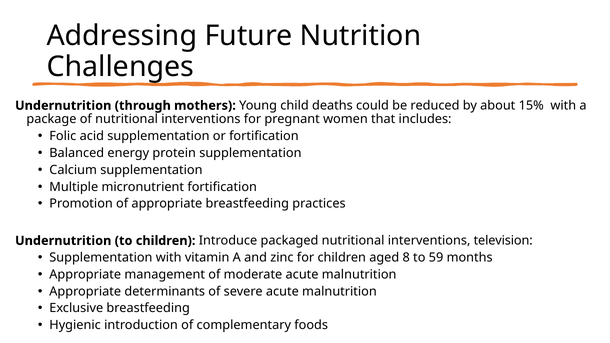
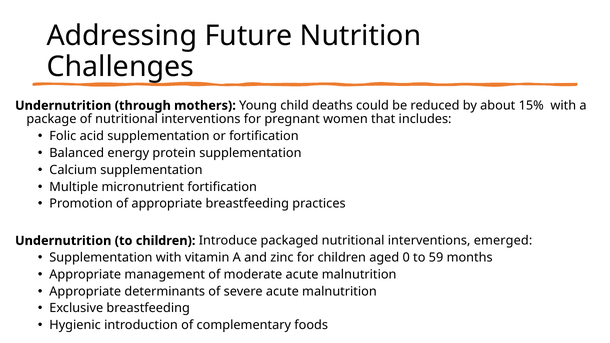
television: television -> emerged
8: 8 -> 0
